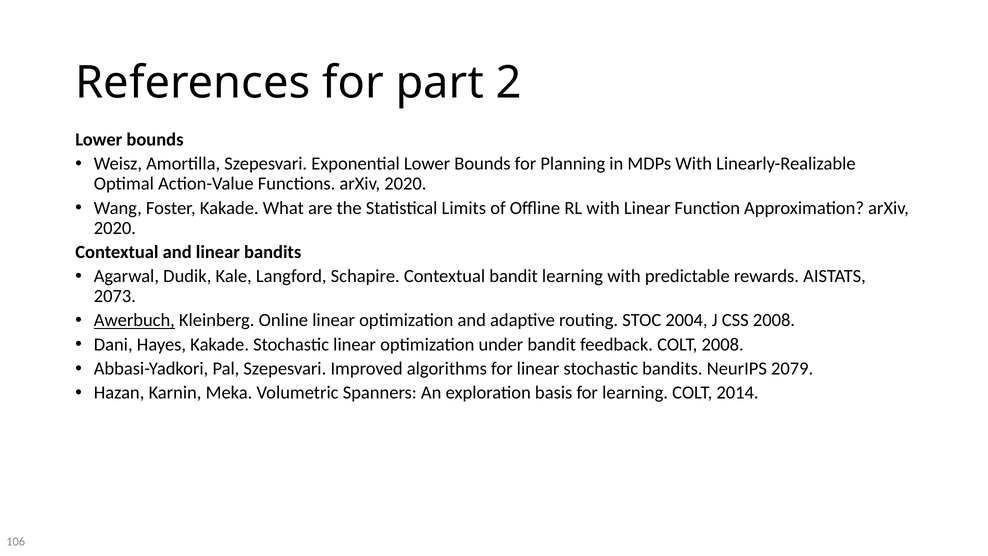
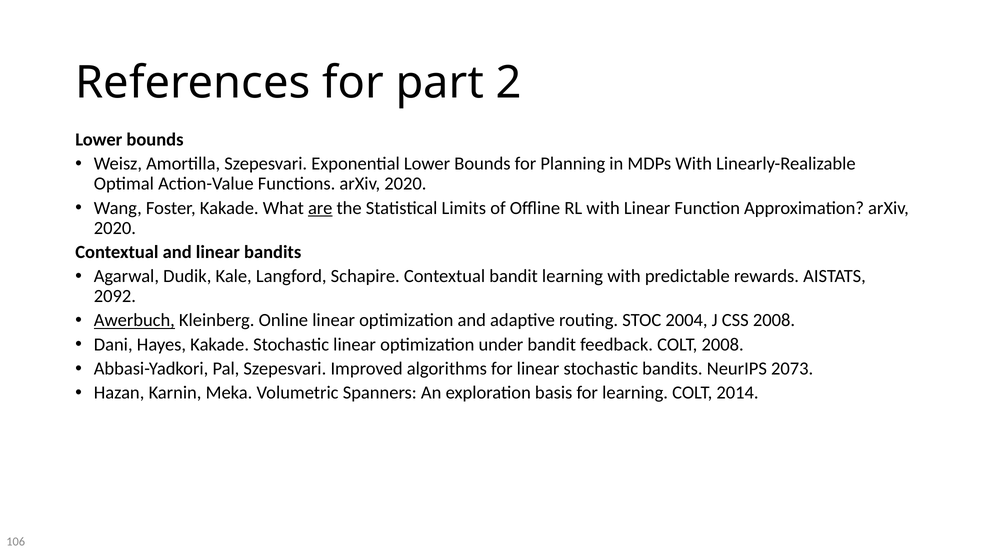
are underline: none -> present
2073: 2073 -> 2092
2079: 2079 -> 2073
